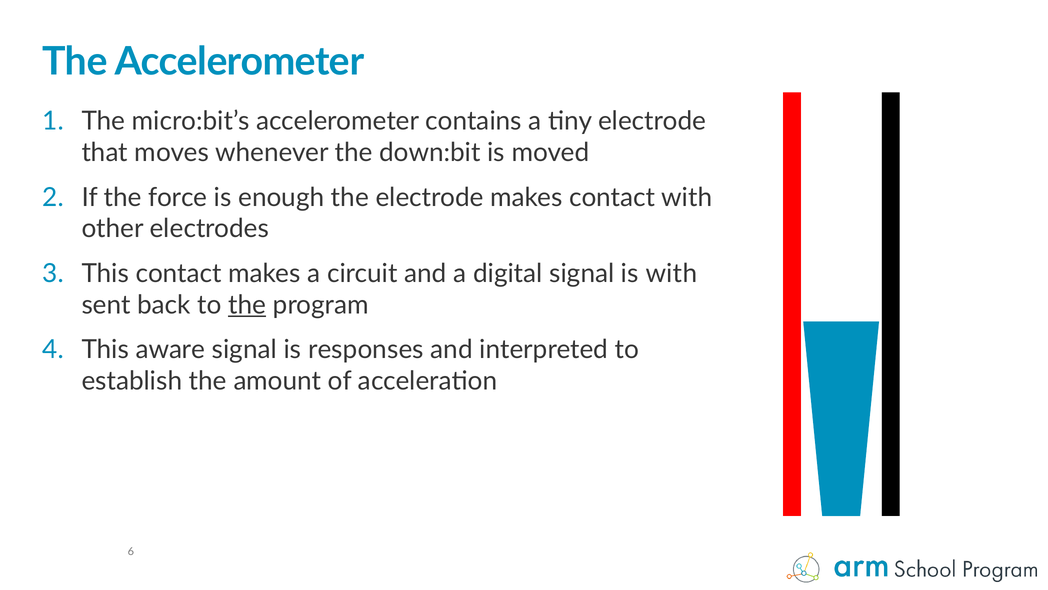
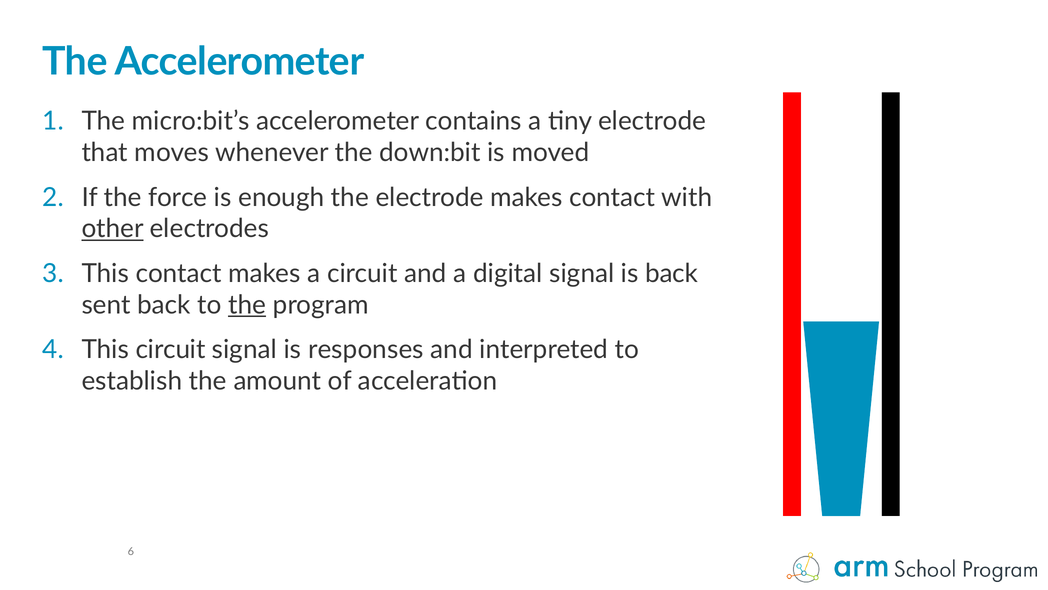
other underline: none -> present
is with: with -> back
This aware: aware -> circuit
